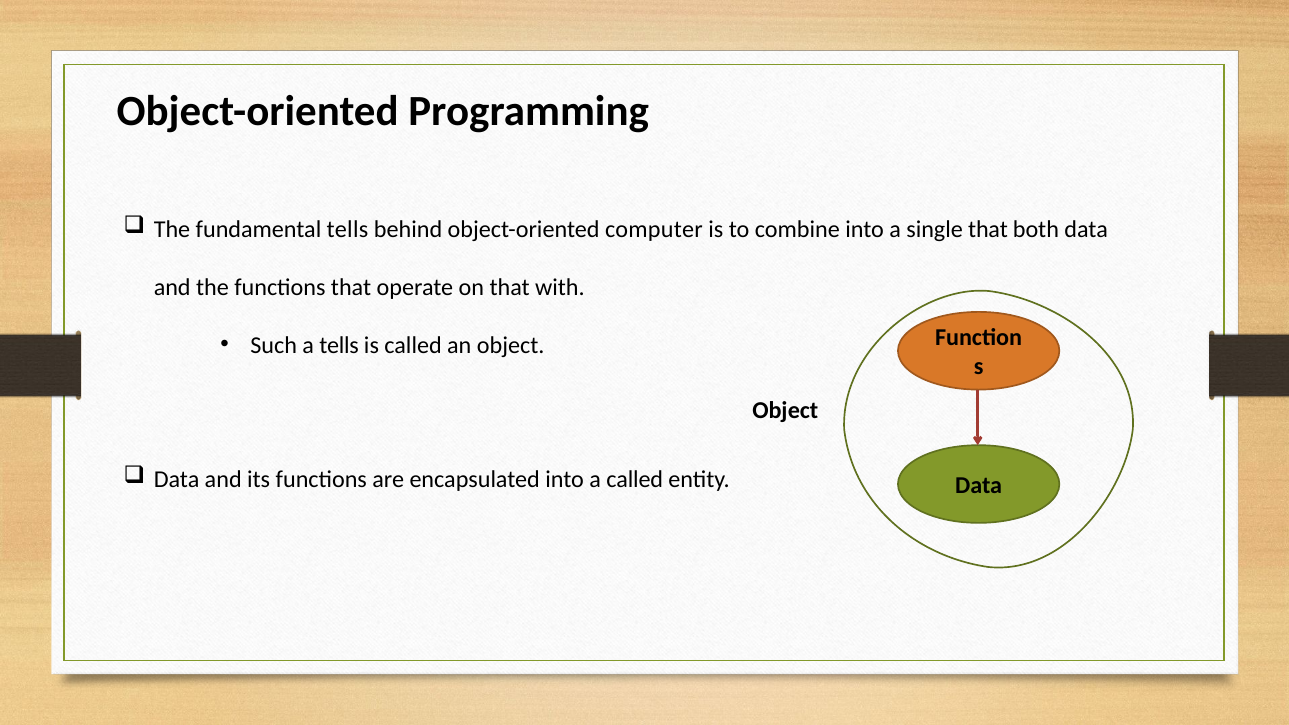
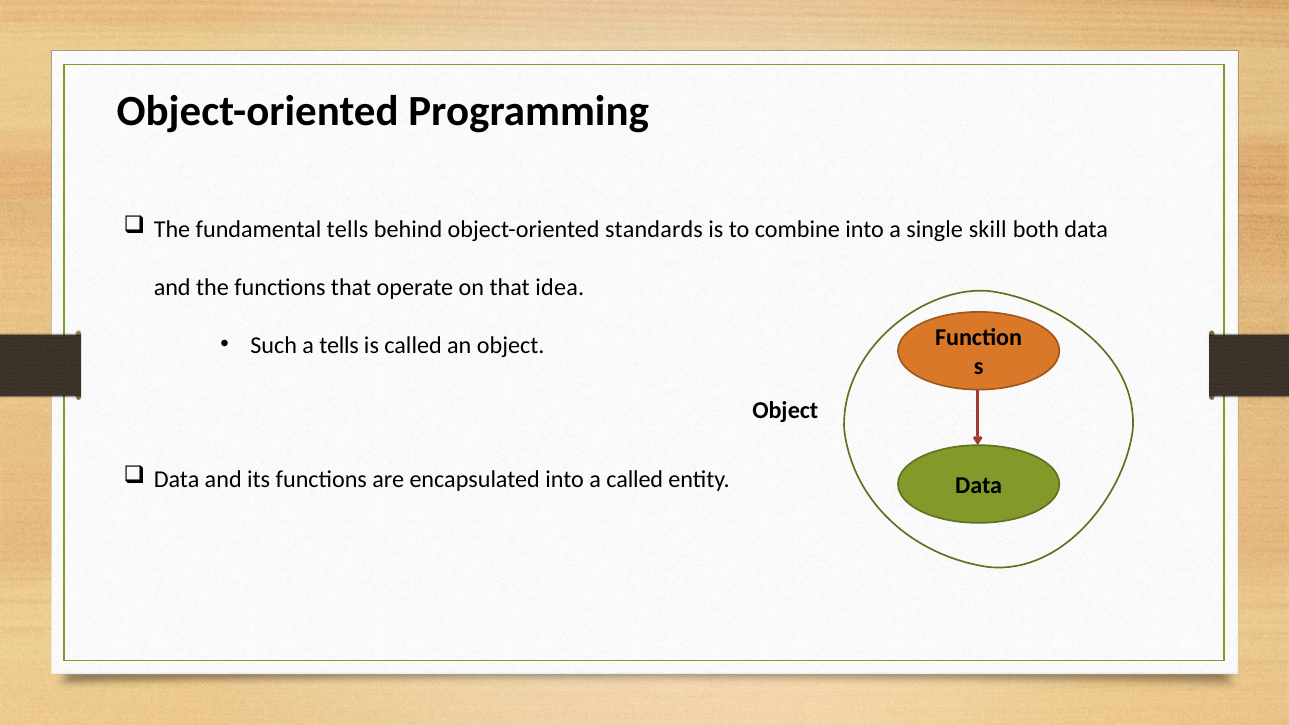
computer: computer -> standards
single that: that -> skill
with: with -> idea
